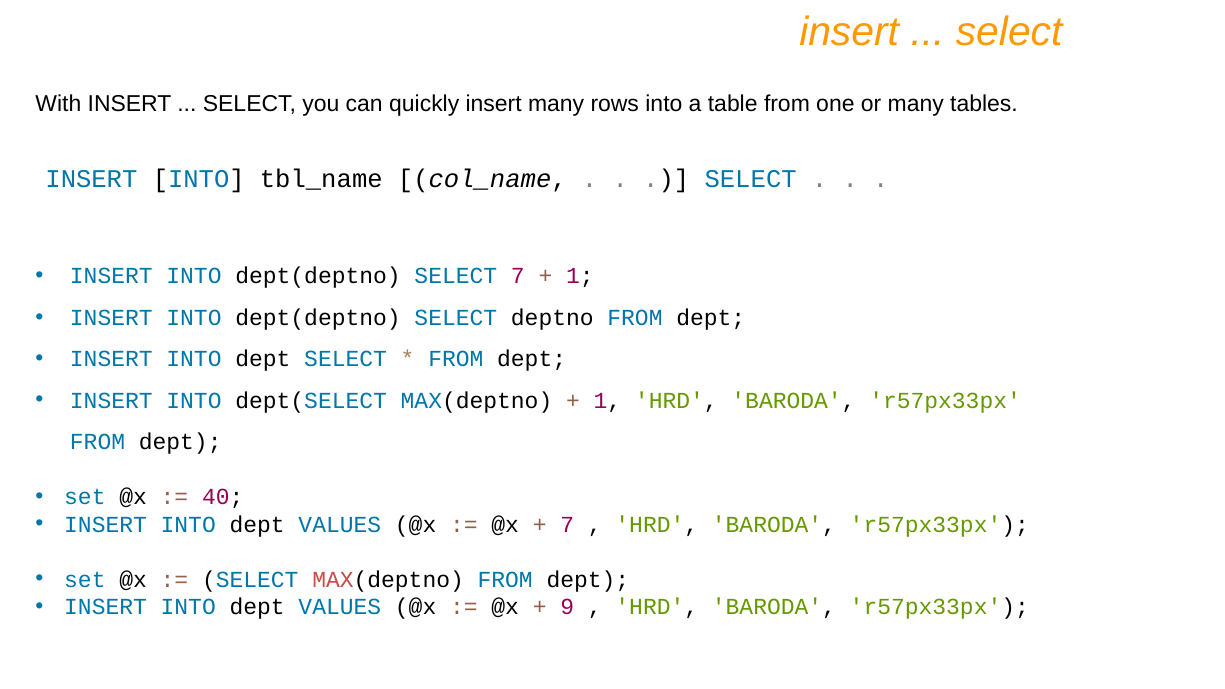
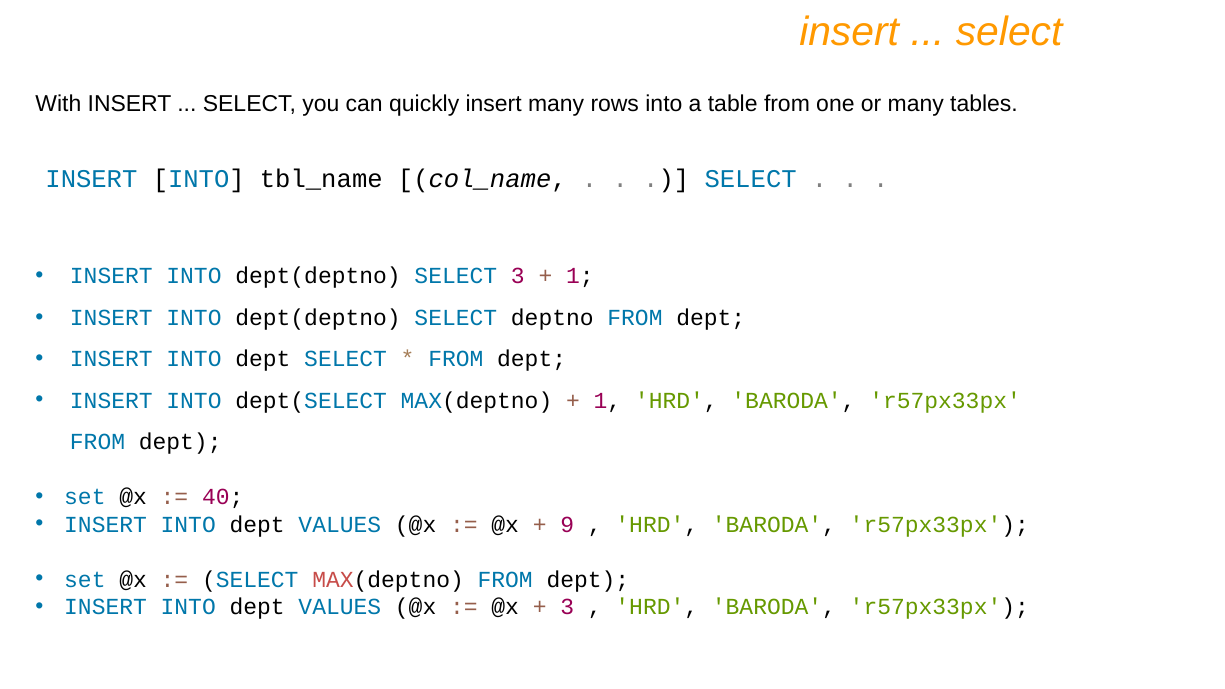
SELECT 7: 7 -> 3
7 at (567, 524): 7 -> 9
9 at (567, 607): 9 -> 3
